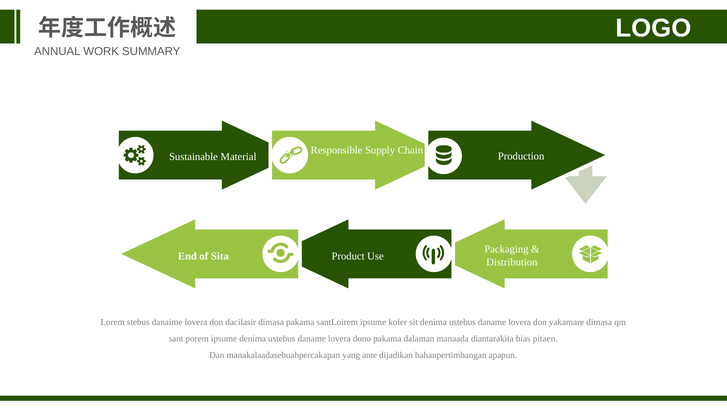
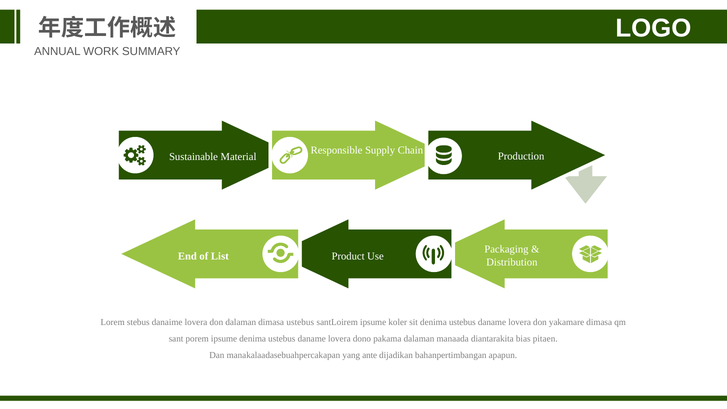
Sita: Sita -> List
don dacilasir: dacilasir -> dalaman
dimasa pakama: pakama -> ustebus
